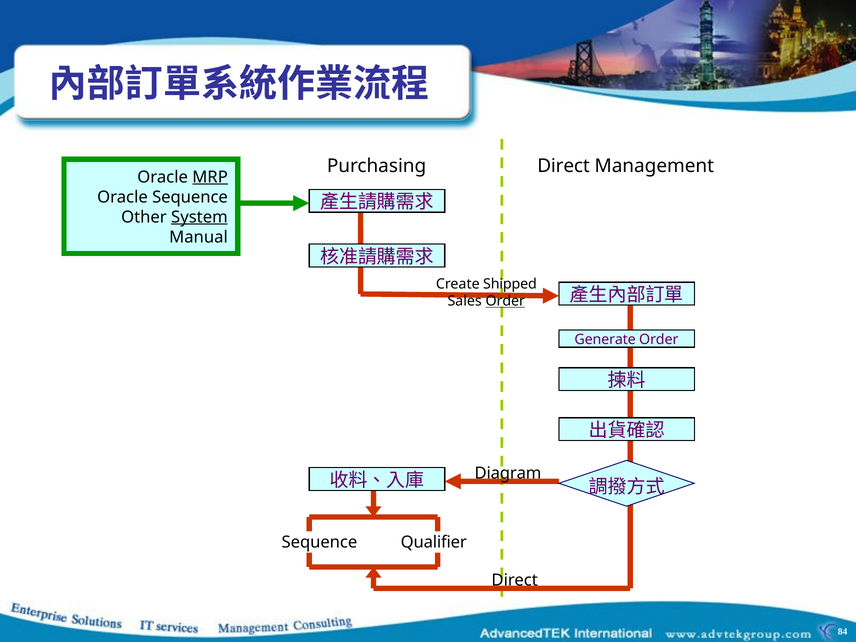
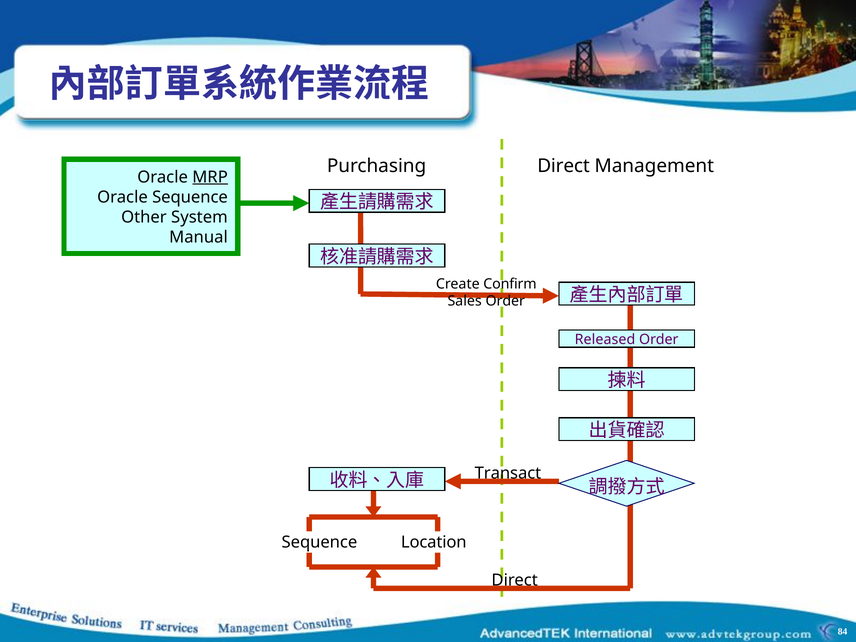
System underline: present -> none
Shipped: Shipped -> Confirm
Order at (505, 301) underline: present -> none
Generate: Generate -> Released
Diagram: Diagram -> Transact
Qualifier: Qualifier -> Location
